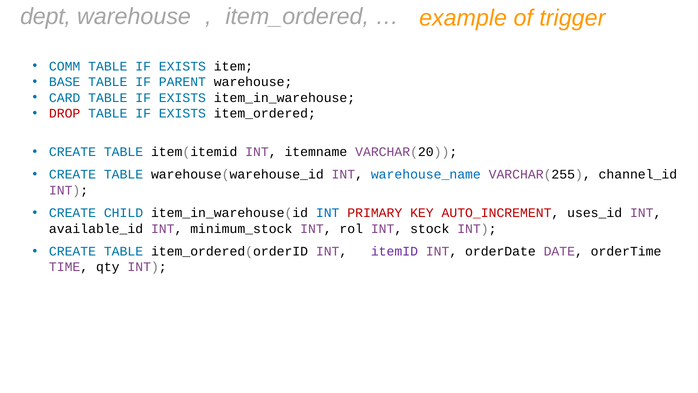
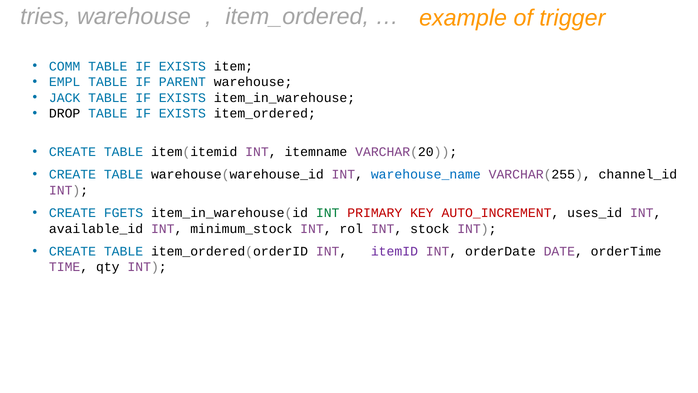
dept: dept -> tries
BASE: BASE -> EMPL
CARD: CARD -> JACK
DROP colour: red -> black
CHILD: CHILD -> FGETS
INT at (328, 213) colour: blue -> green
